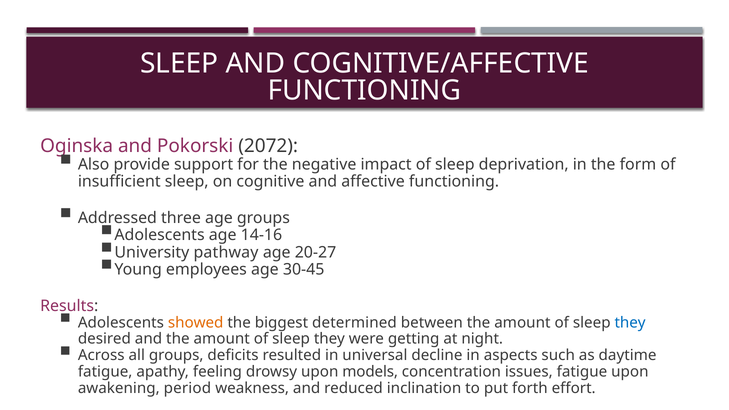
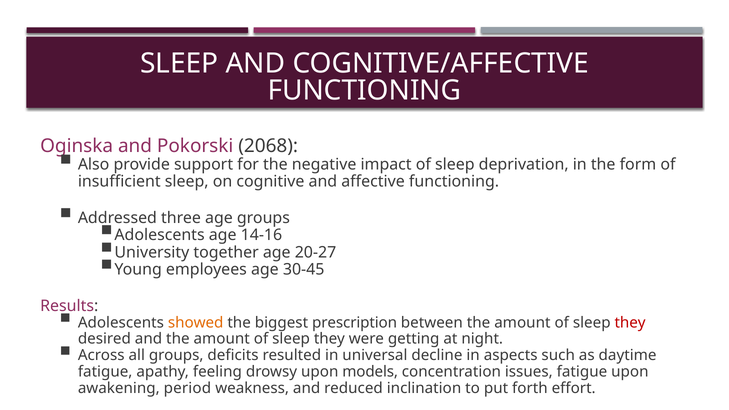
2072: 2072 -> 2068
pathway: pathway -> together
determined: determined -> prescription
they at (630, 323) colour: blue -> red
